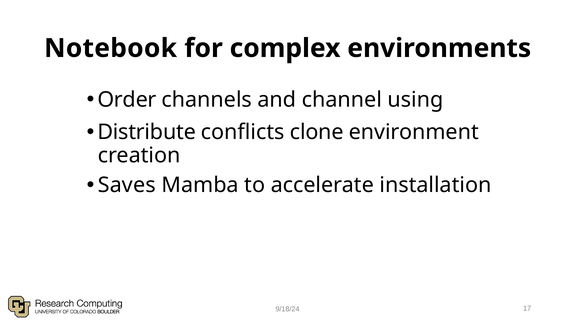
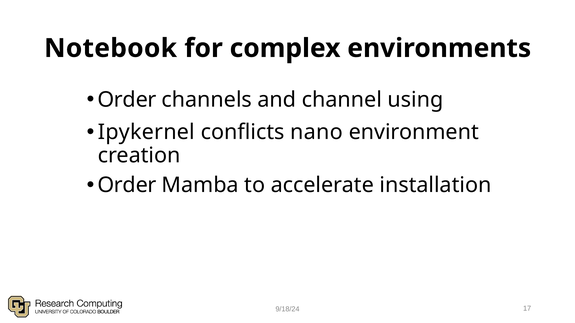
Distribute: Distribute -> Ipykernel
clone: clone -> nano
Saves at (127, 185): Saves -> Order
